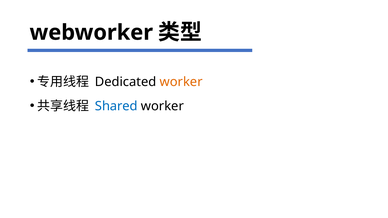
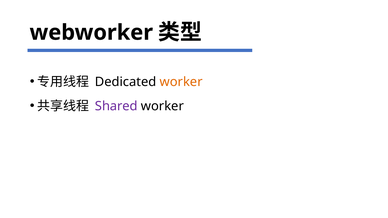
Shared colour: blue -> purple
